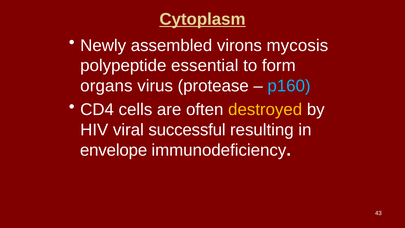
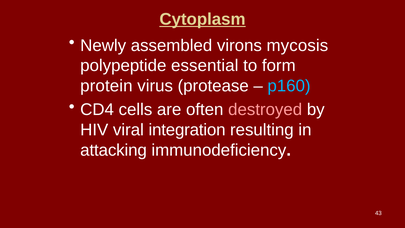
organs: organs -> protein
destroyed colour: yellow -> pink
successful: successful -> integration
envelope: envelope -> attacking
